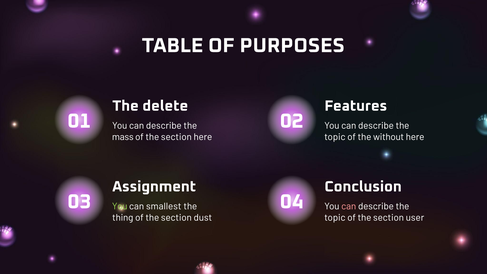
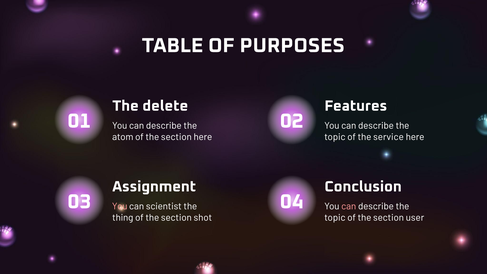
mass: mass -> atom
without: without -> service
You at (120, 206) colour: light green -> pink
smallest: smallest -> scientist
dust: dust -> shot
